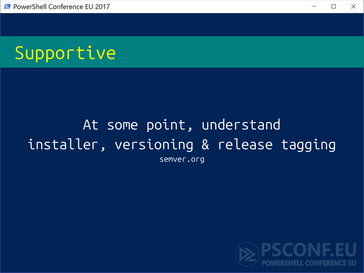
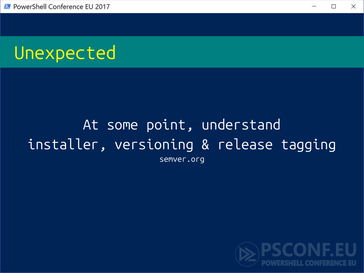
Supportive: Supportive -> Unexpected
